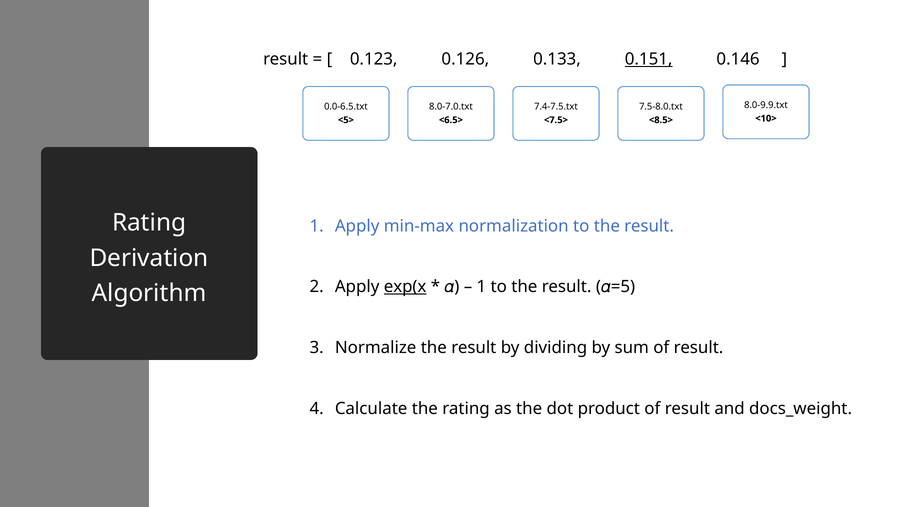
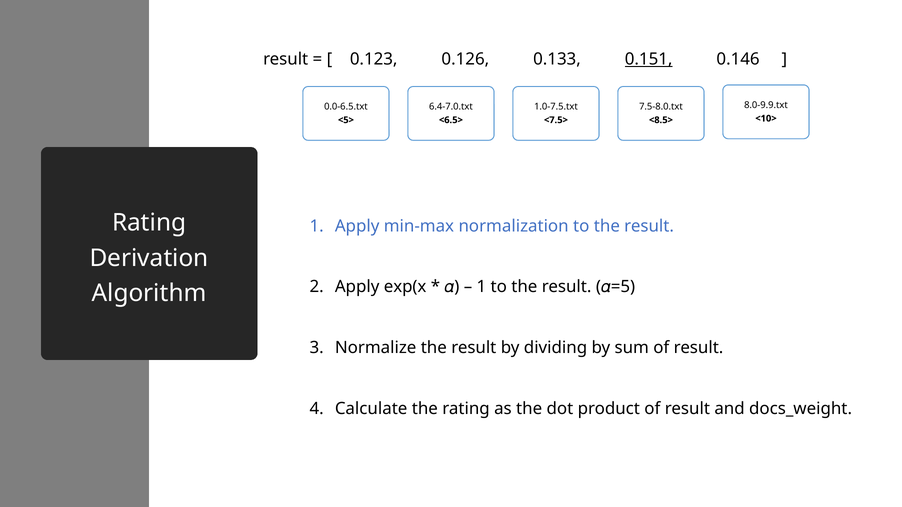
8.0-7.0.txt: 8.0-7.0.txt -> 6.4-7.0.txt
7.4-7.5.txt: 7.4-7.5.txt -> 1.0-7.5.txt
exp(x underline: present -> none
